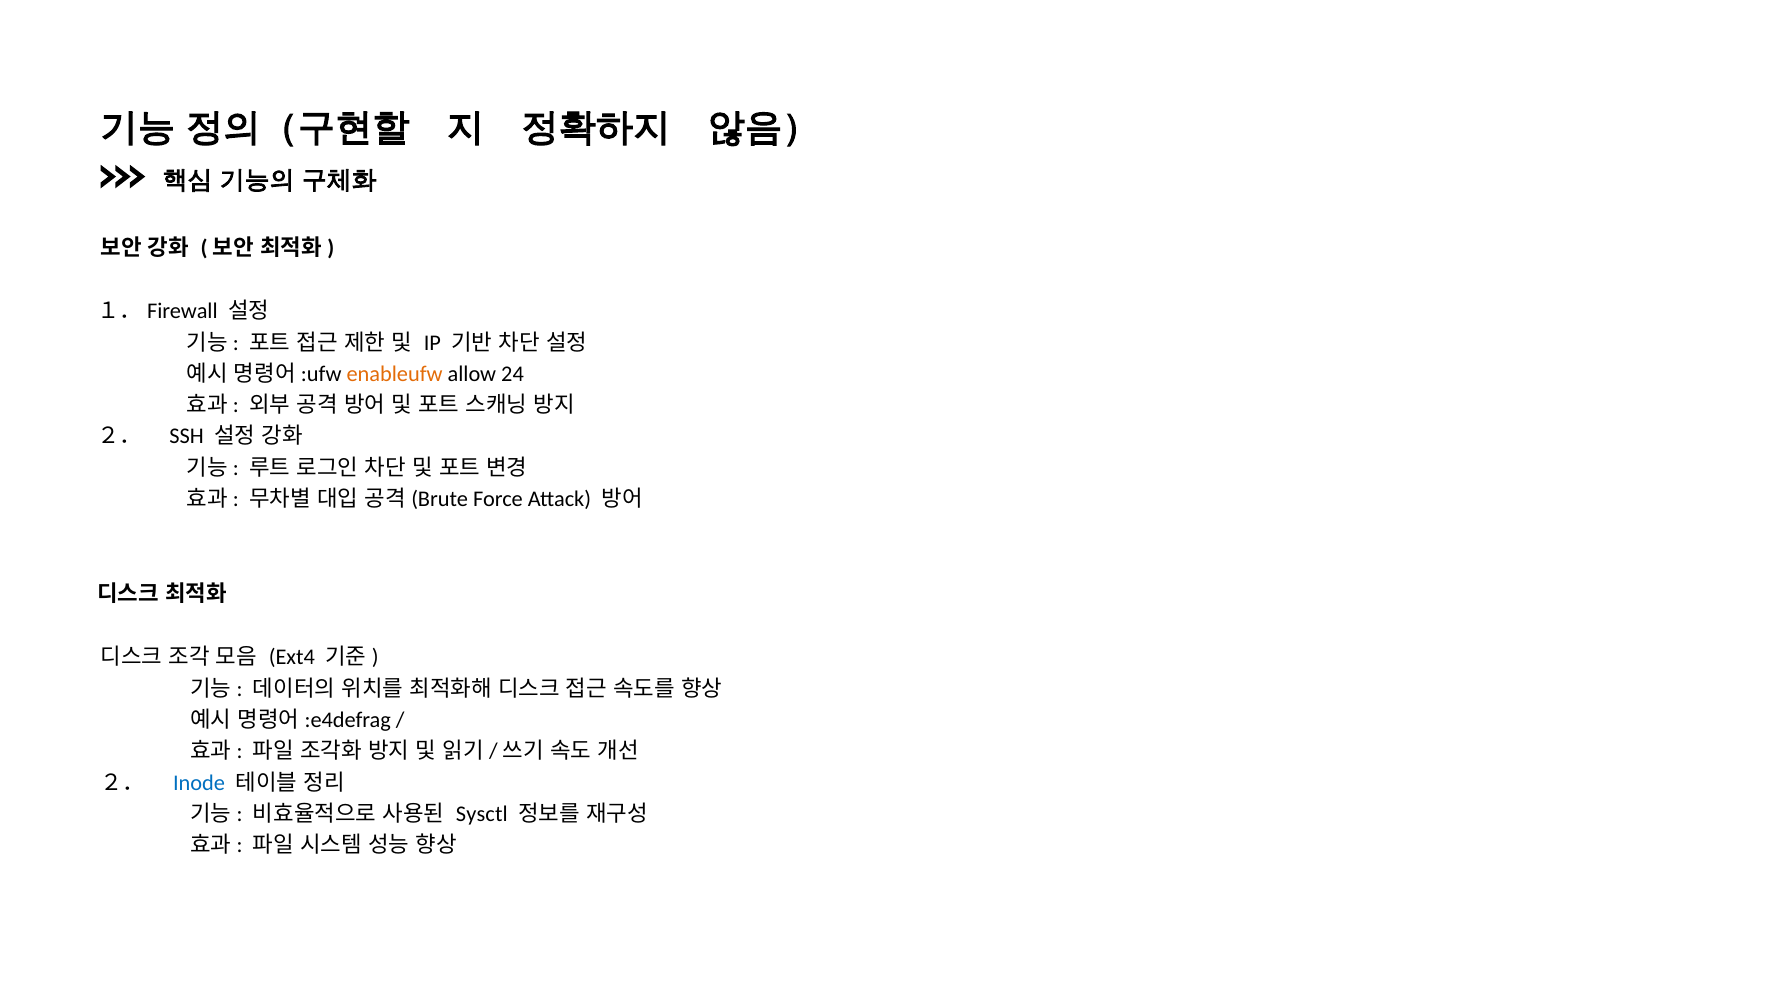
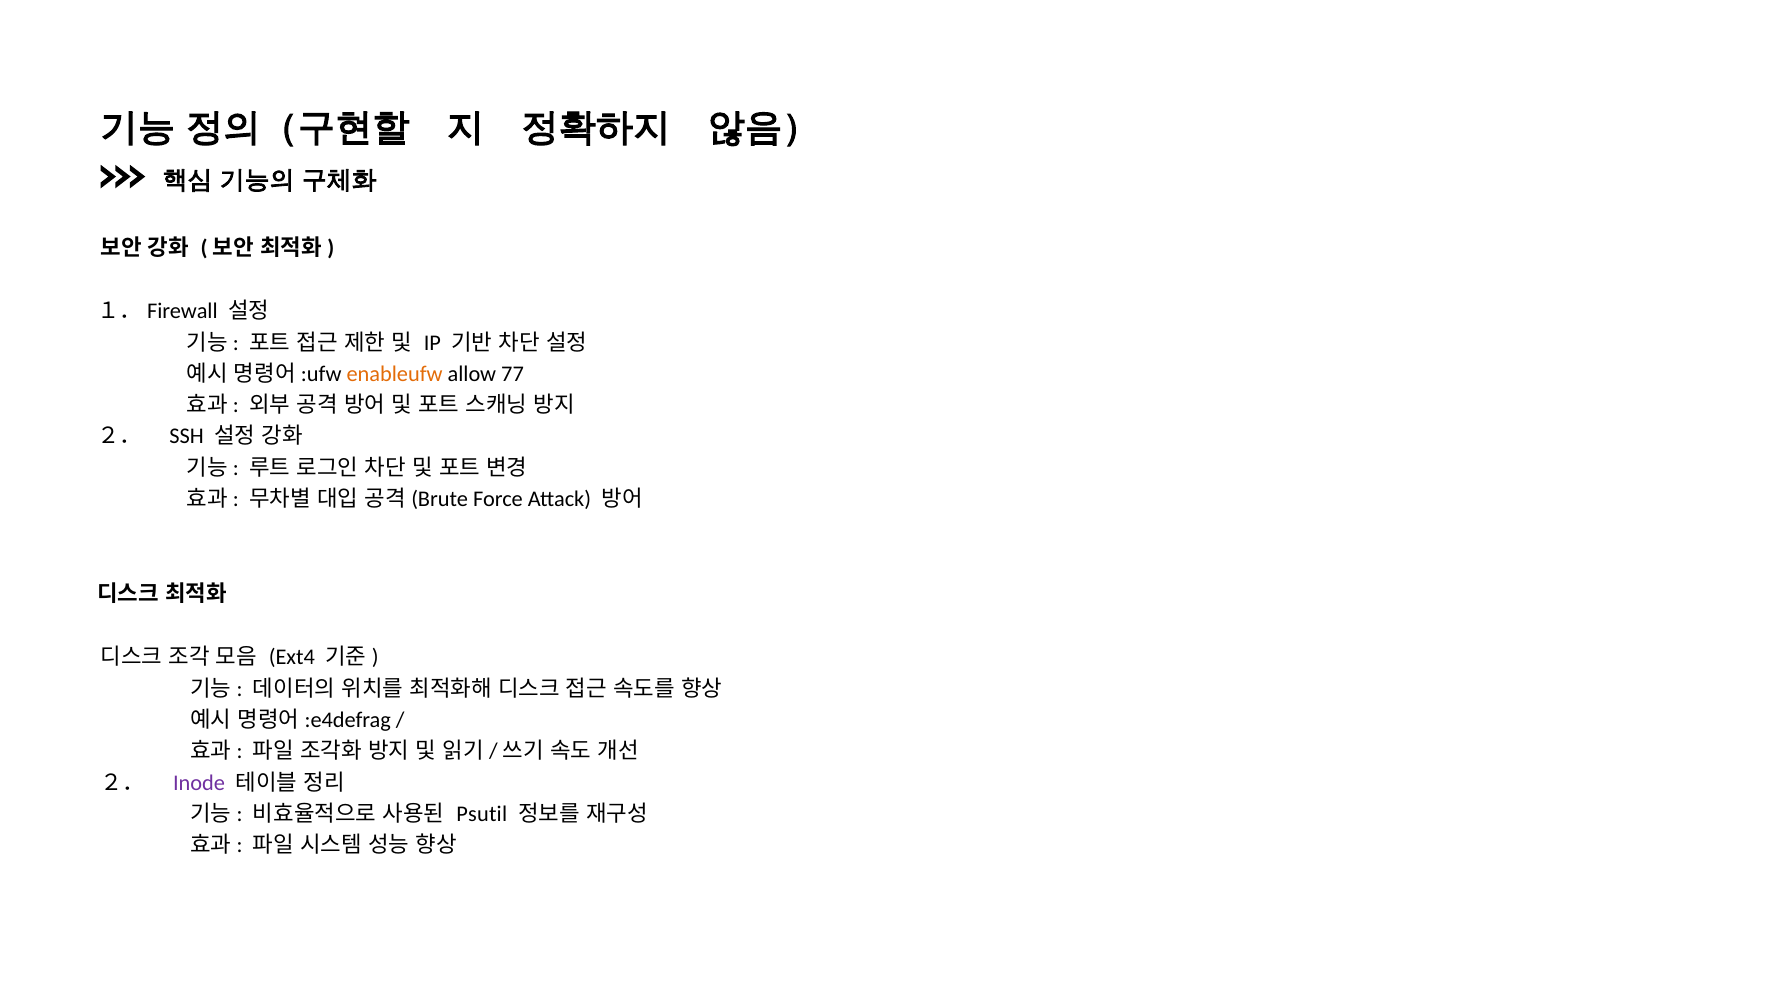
24: 24 -> 77
Inode colour: blue -> purple
Sysctl: Sysctl -> Psutil
